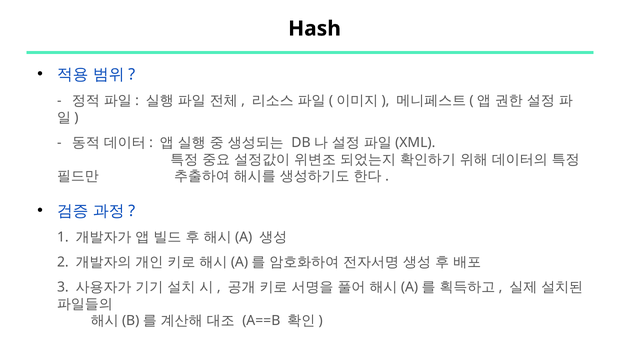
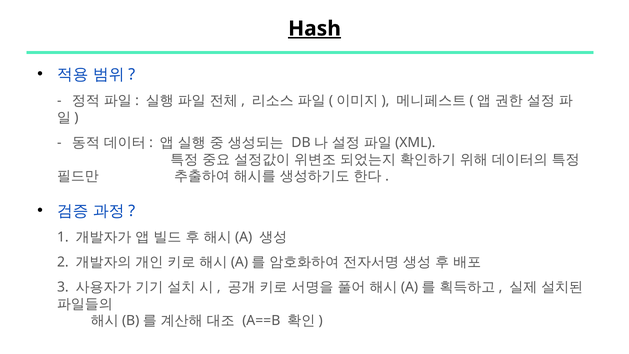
Hash underline: none -> present
